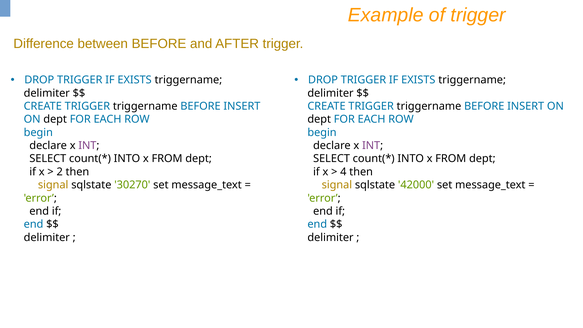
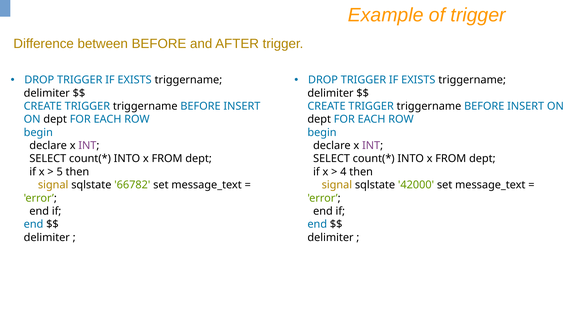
2: 2 -> 5
30270: 30270 -> 66782
